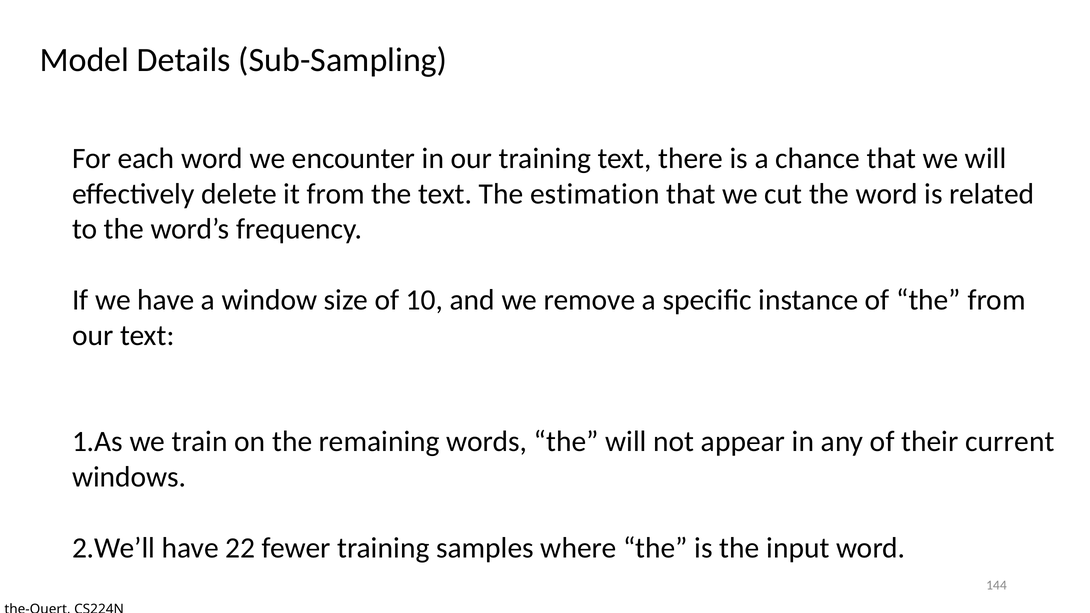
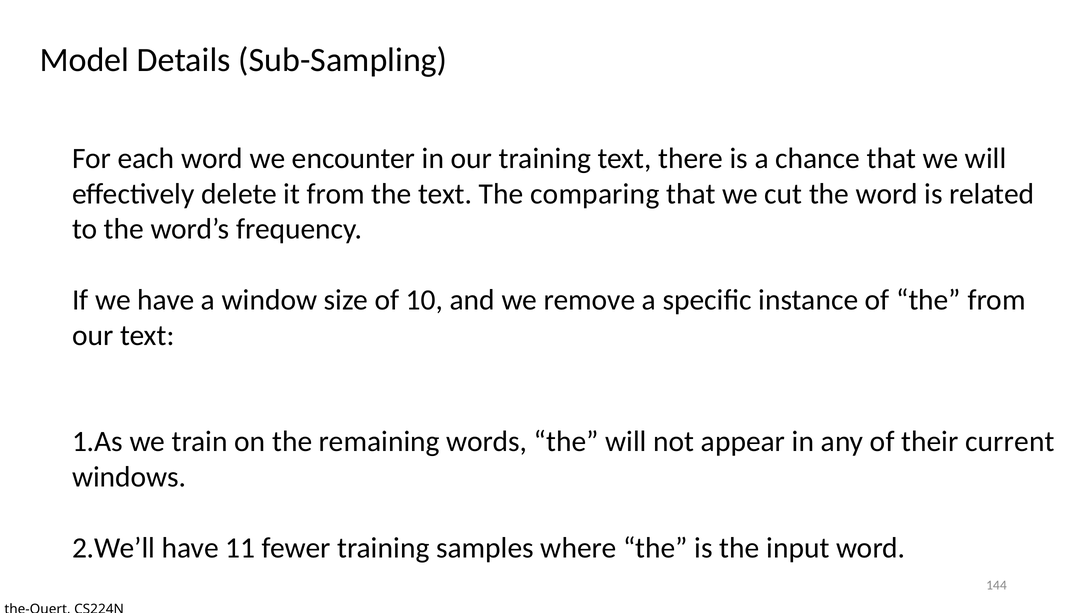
estimation: estimation -> comparing
22: 22 -> 11
